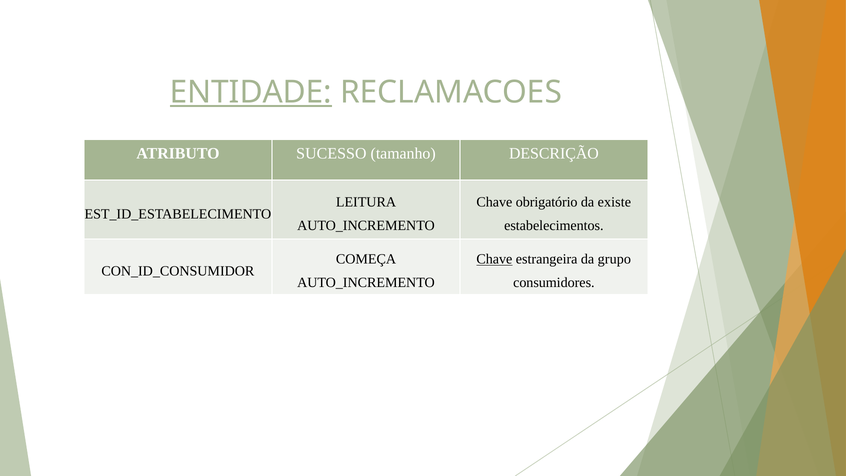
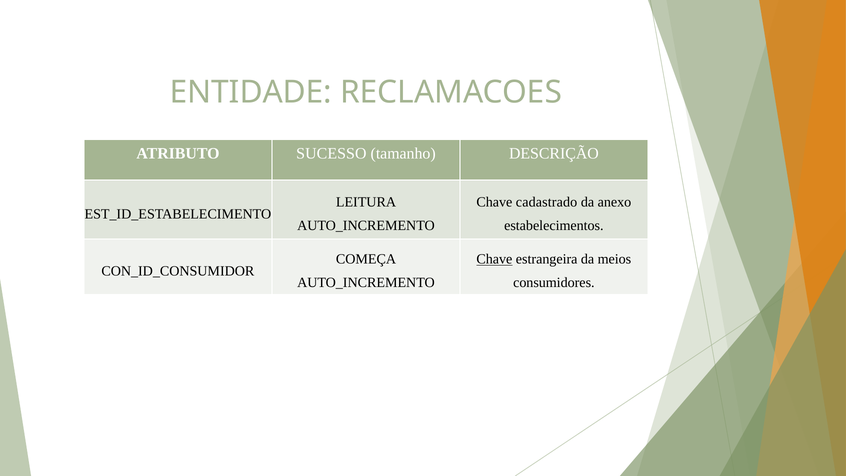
ENTIDADE underline: present -> none
obrigatório: obrigatório -> cadastrado
existe: existe -> anexo
grupo: grupo -> meios
